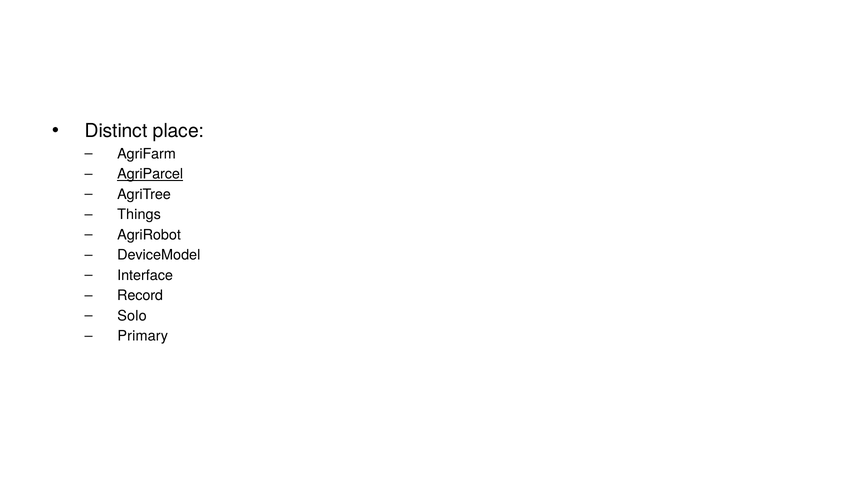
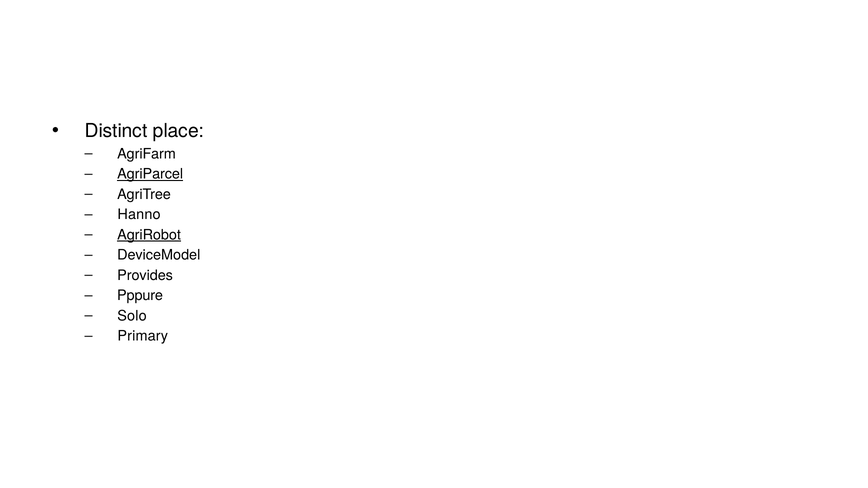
Things: Things -> Hanno
AgriRobot underline: none -> present
Interface: Interface -> Provides
Record: Record -> Pppure
